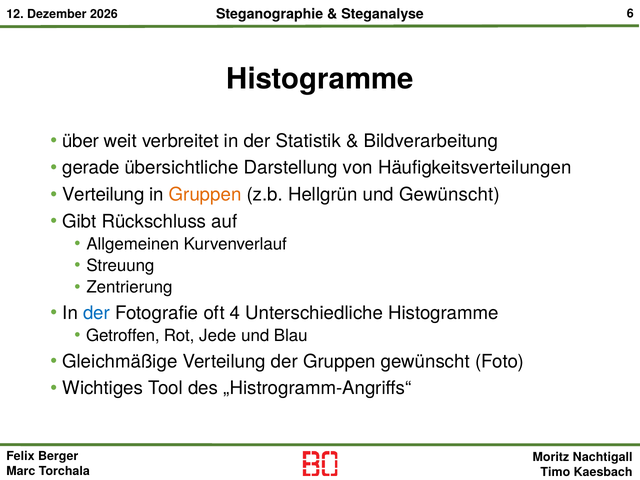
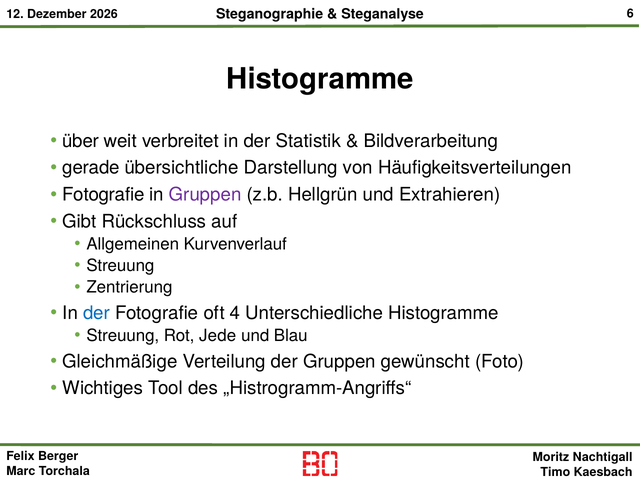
Verteilung at (103, 195): Verteilung -> Fotografie
Gruppen at (205, 195) colour: orange -> purple
und Gewünscht: Gewünscht -> Extrahieren
Getroffen at (123, 336): Getroffen -> Streuung
